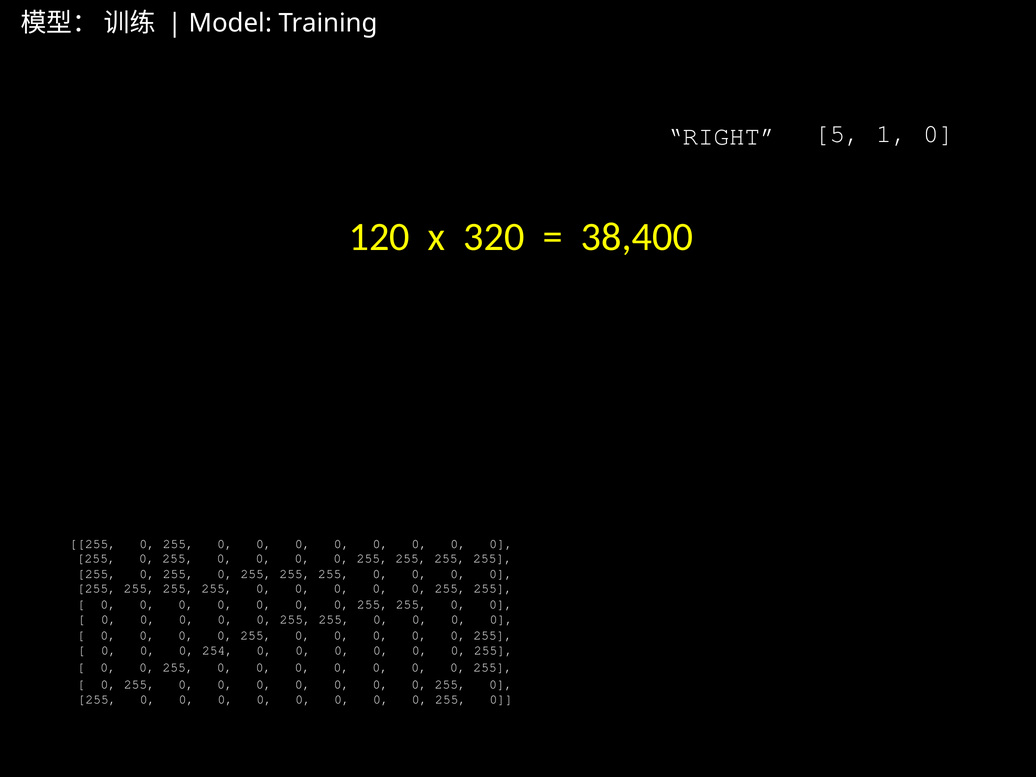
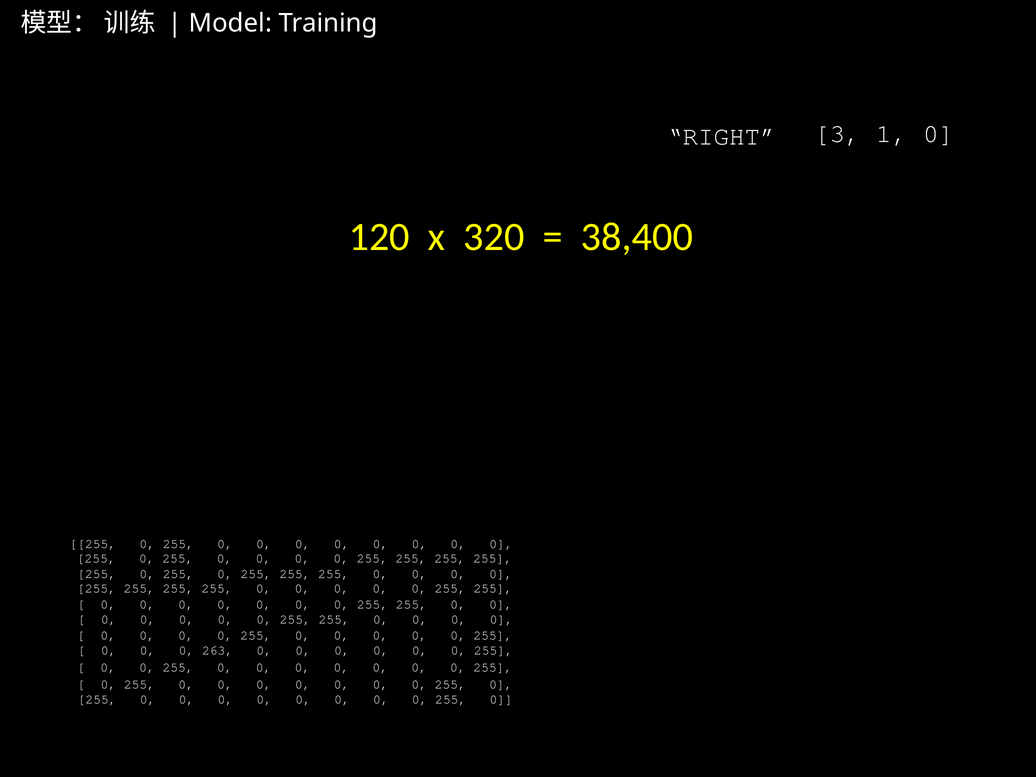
5: 5 -> 3
254: 254 -> 263
